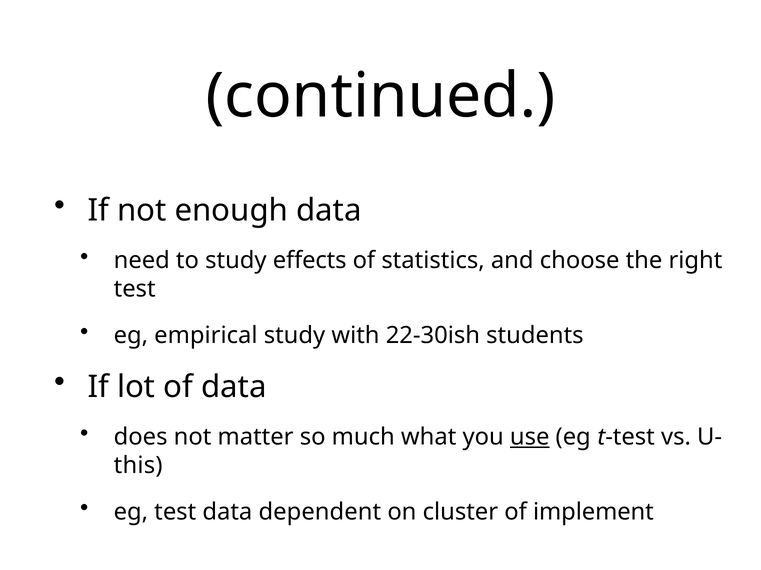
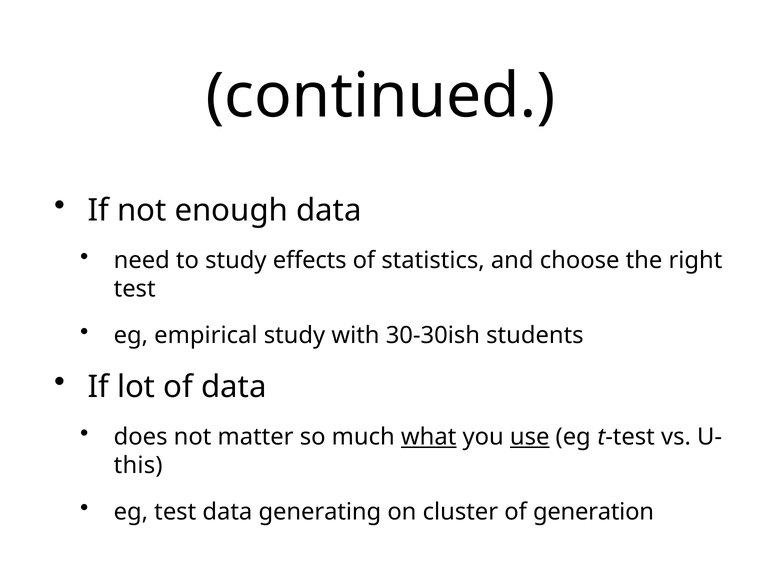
22-30ish: 22-30ish -> 30-30ish
what underline: none -> present
dependent: dependent -> generating
implement: implement -> generation
